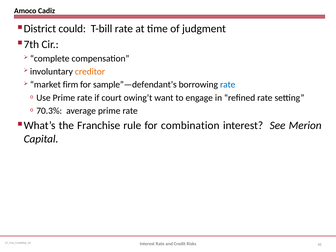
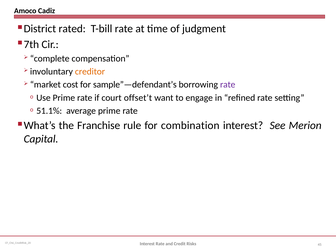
could: could -> rated
firm: firm -> cost
rate at (228, 85) colour: blue -> purple
owing’t: owing’t -> offset’t
70.3%: 70.3% -> 51.1%
